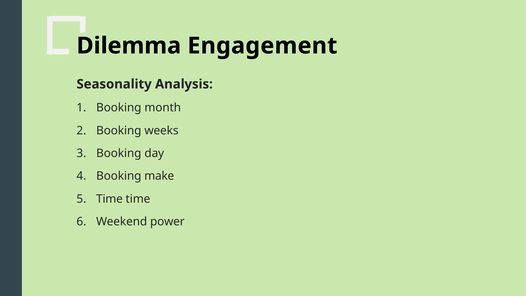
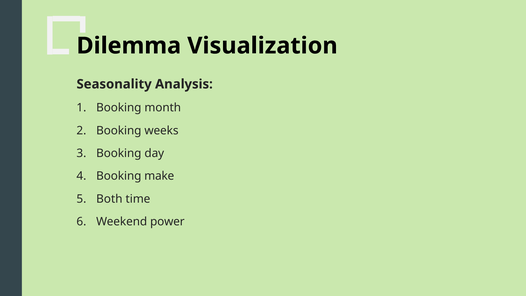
Engagement: Engagement -> Visualization
Time at (109, 199): Time -> Both
